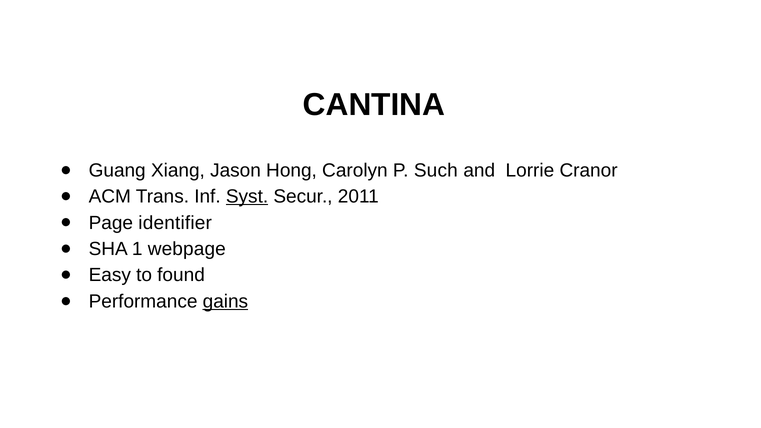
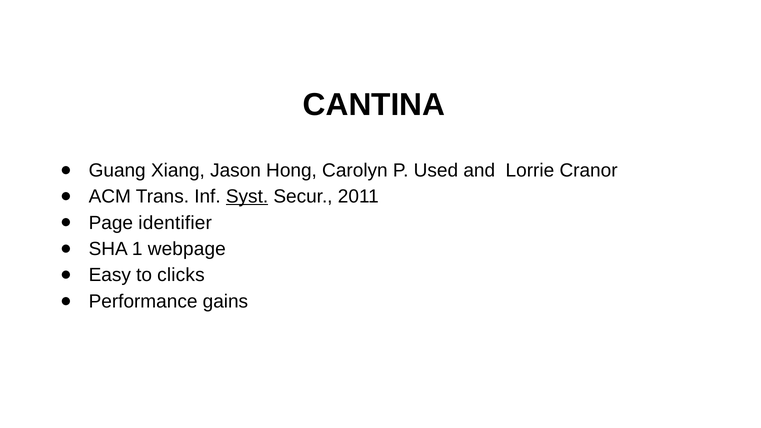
Such: Such -> Used
found: found -> clicks
gains underline: present -> none
